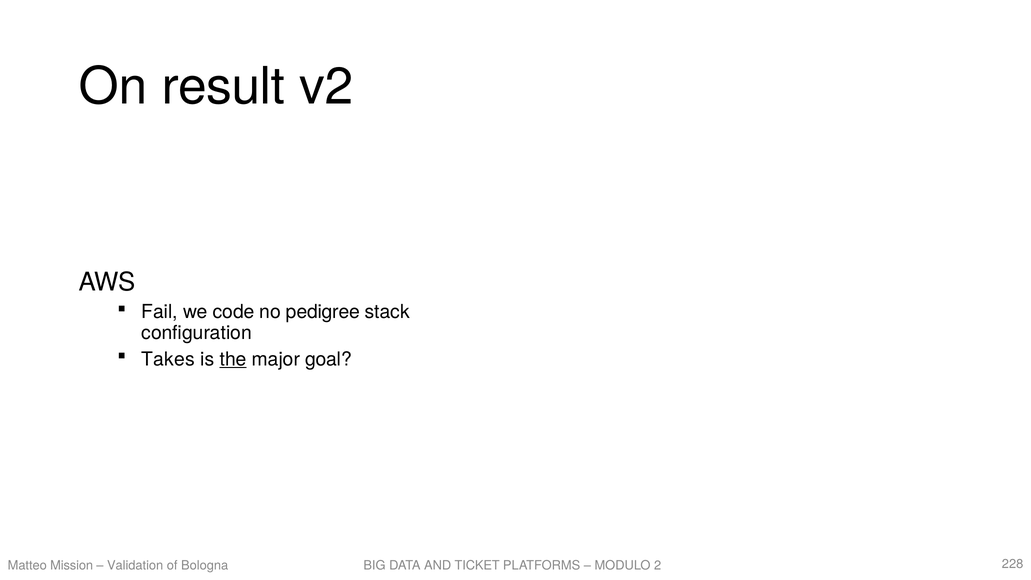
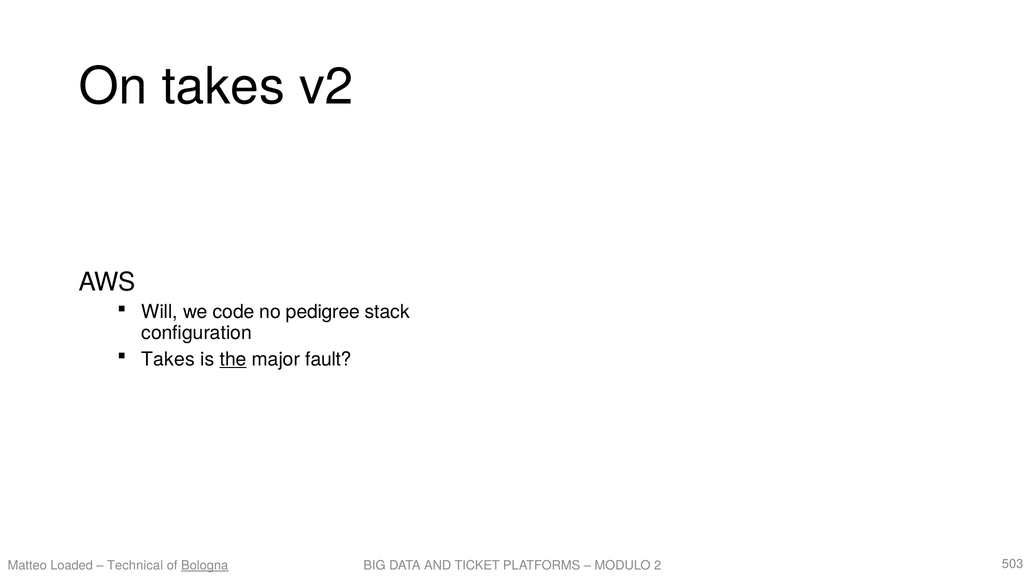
On result: result -> takes
Fail: Fail -> Will
goal: goal -> fault
Mission: Mission -> Loaded
Validation: Validation -> Technical
Bologna underline: none -> present
228: 228 -> 503
